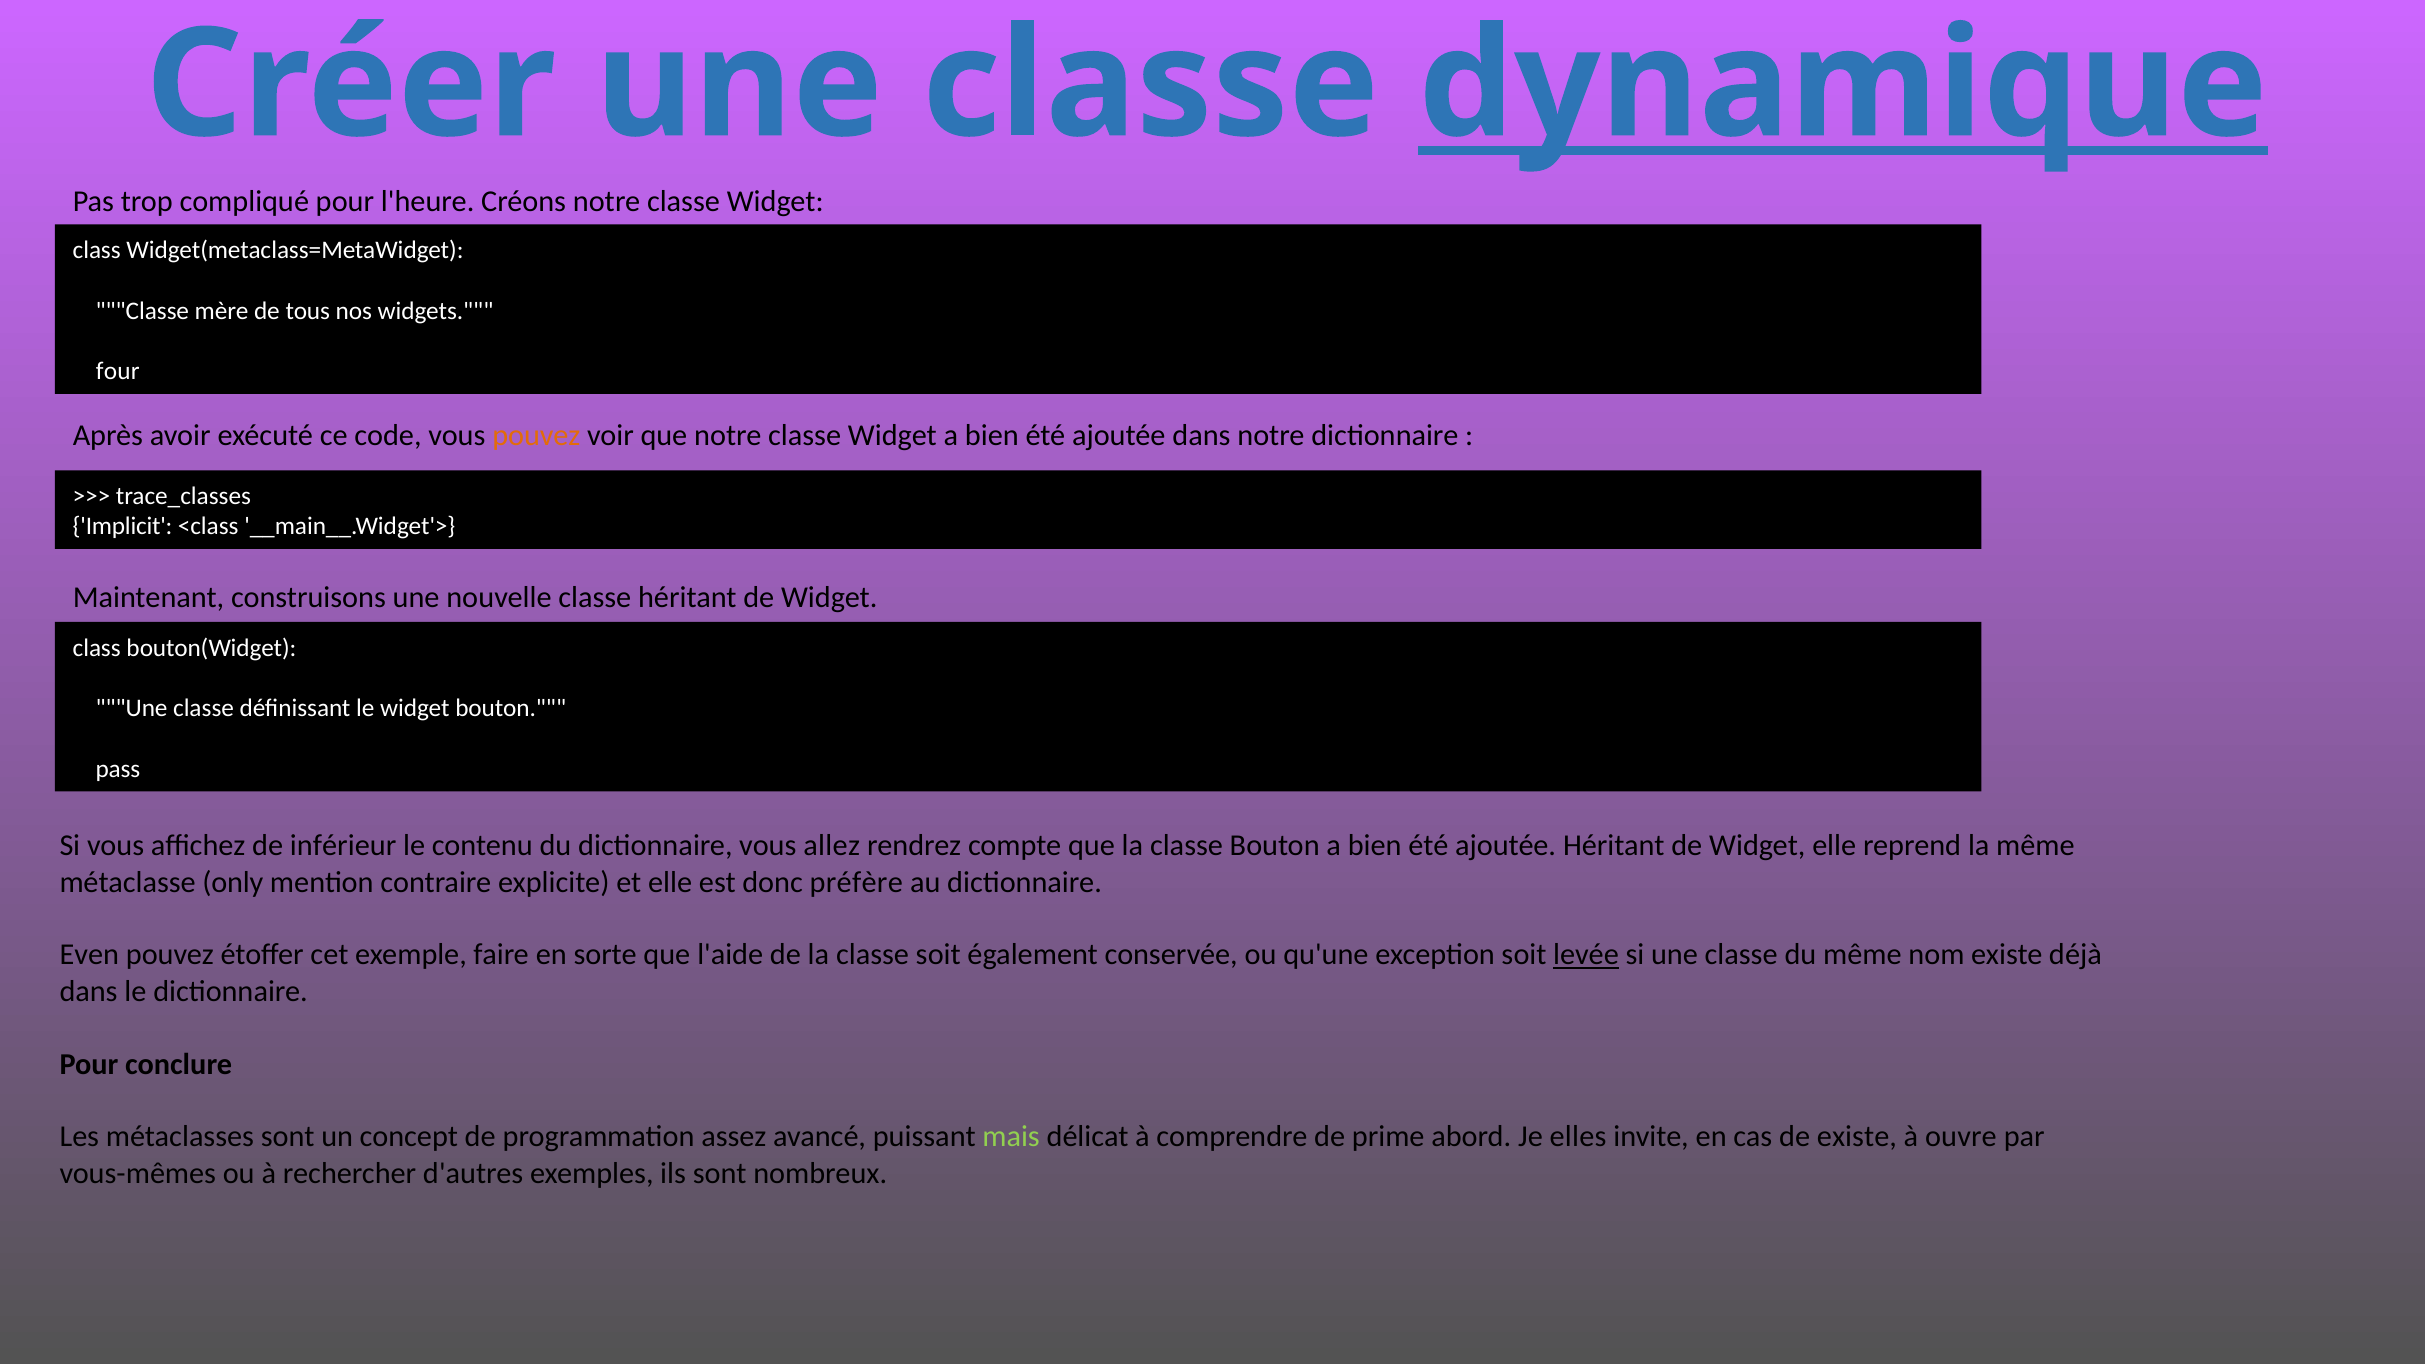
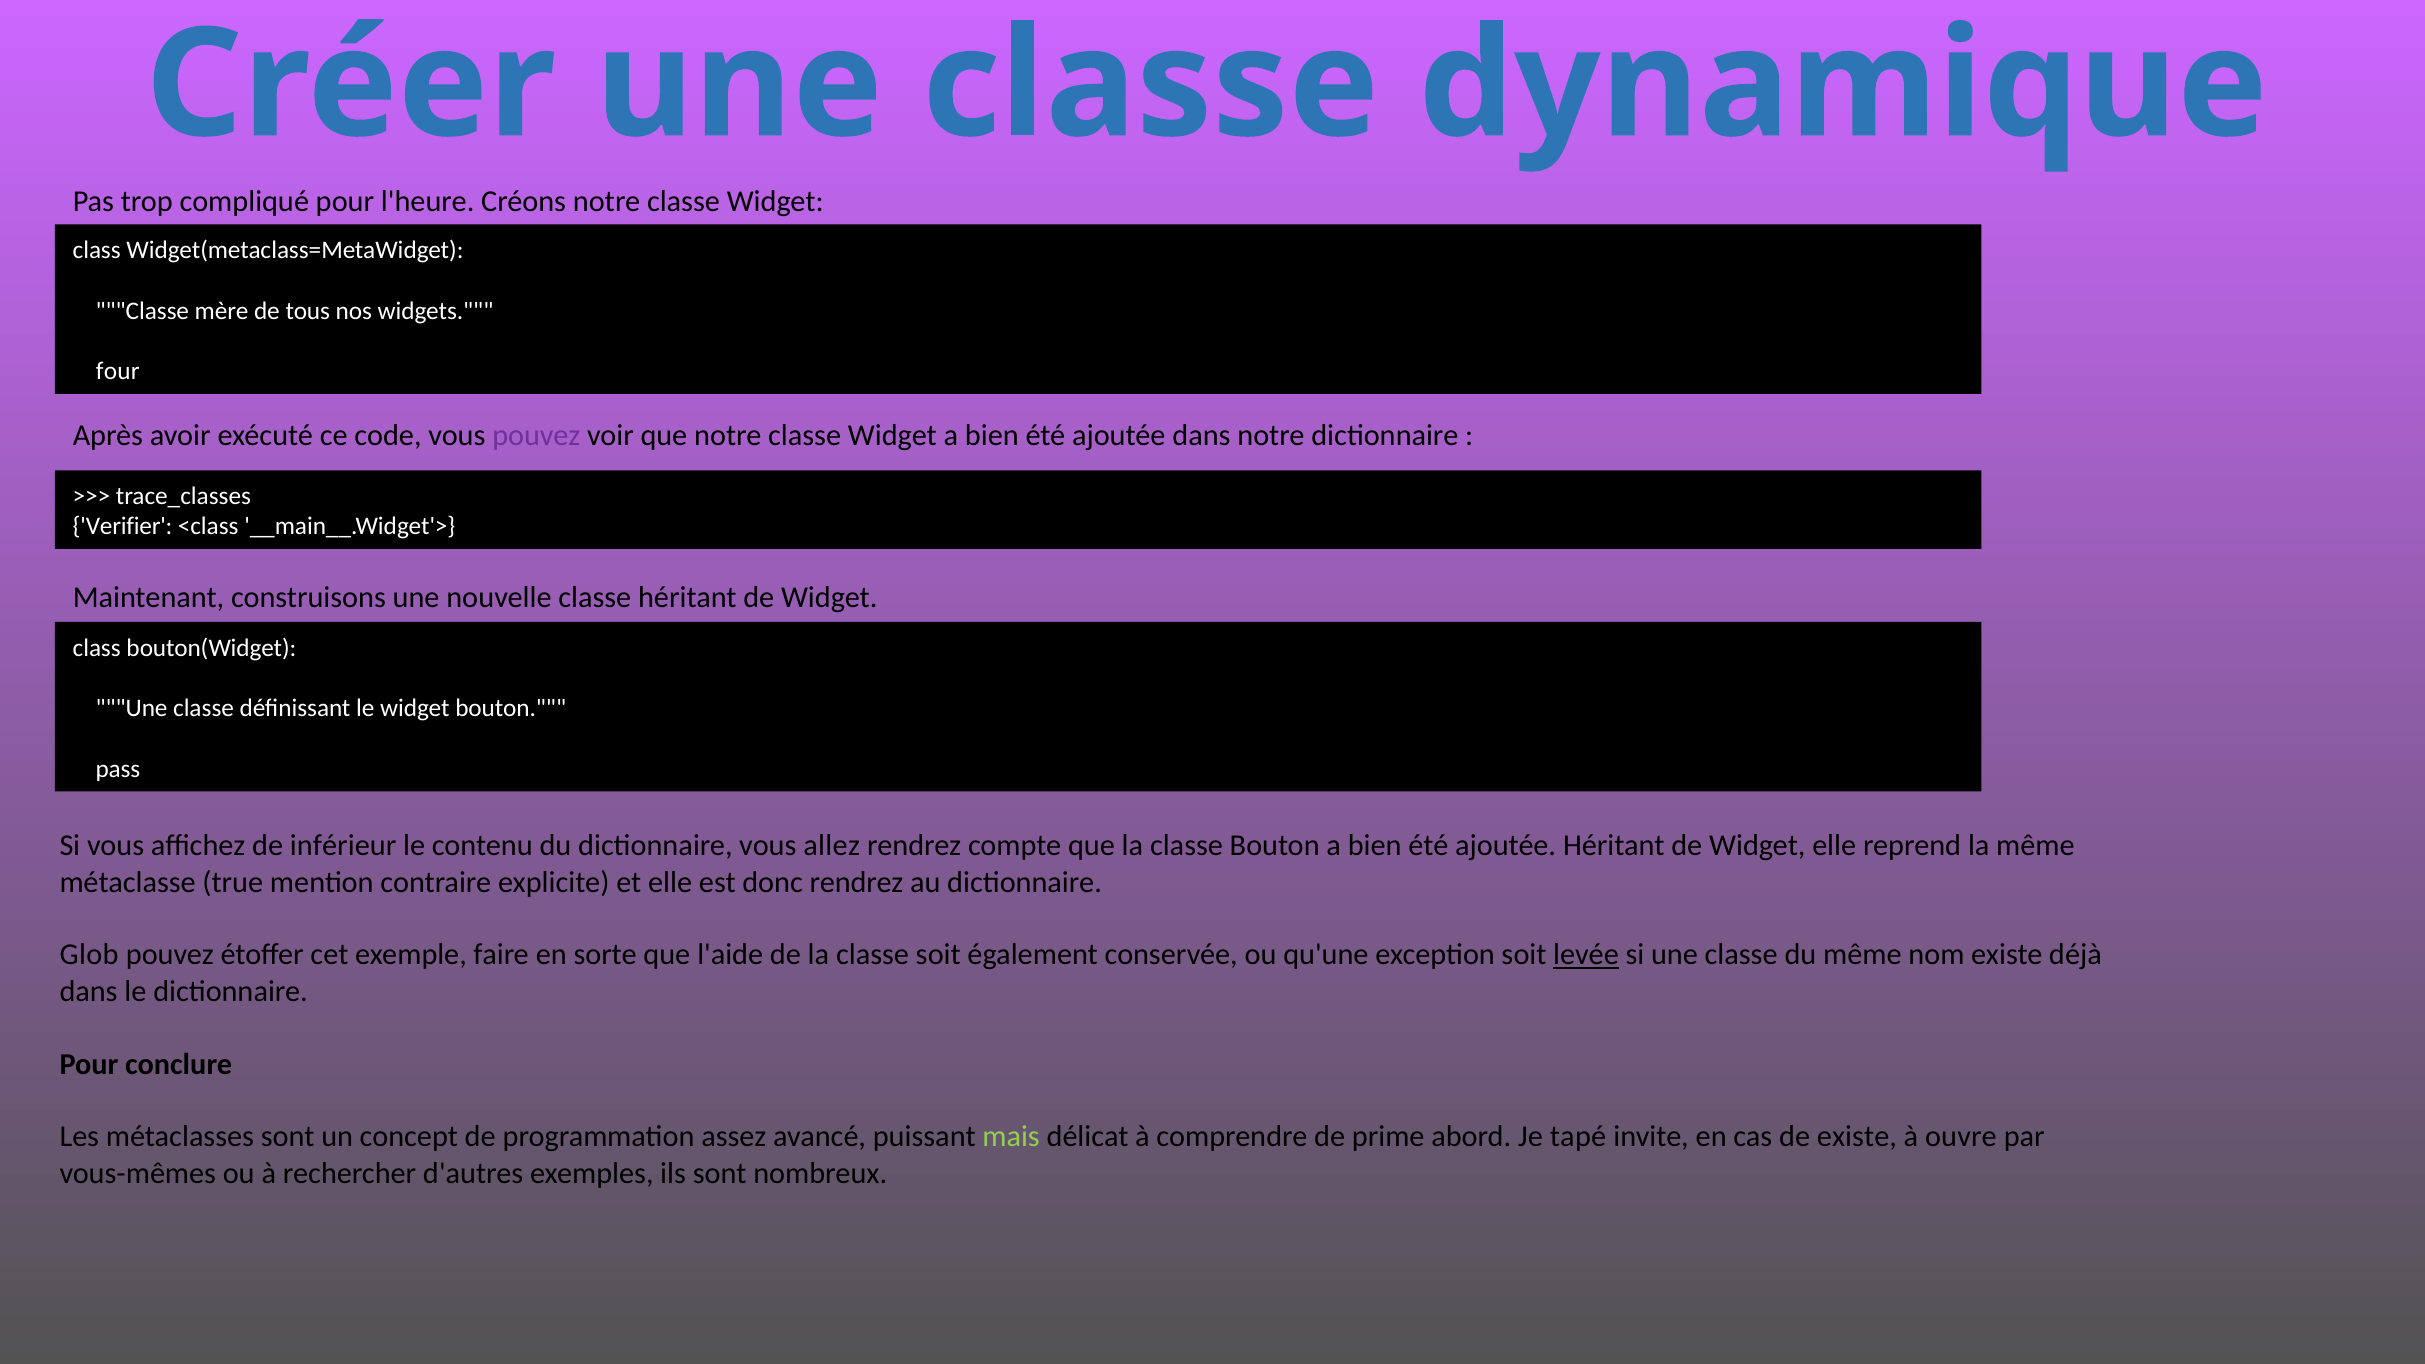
dynamique underline: present -> none
pouvez at (536, 435) colour: orange -> purple
Implicit: Implicit -> Verifier
only: only -> true
donc préfère: préfère -> rendrez
Even: Even -> Glob
elles: elles -> tapé
